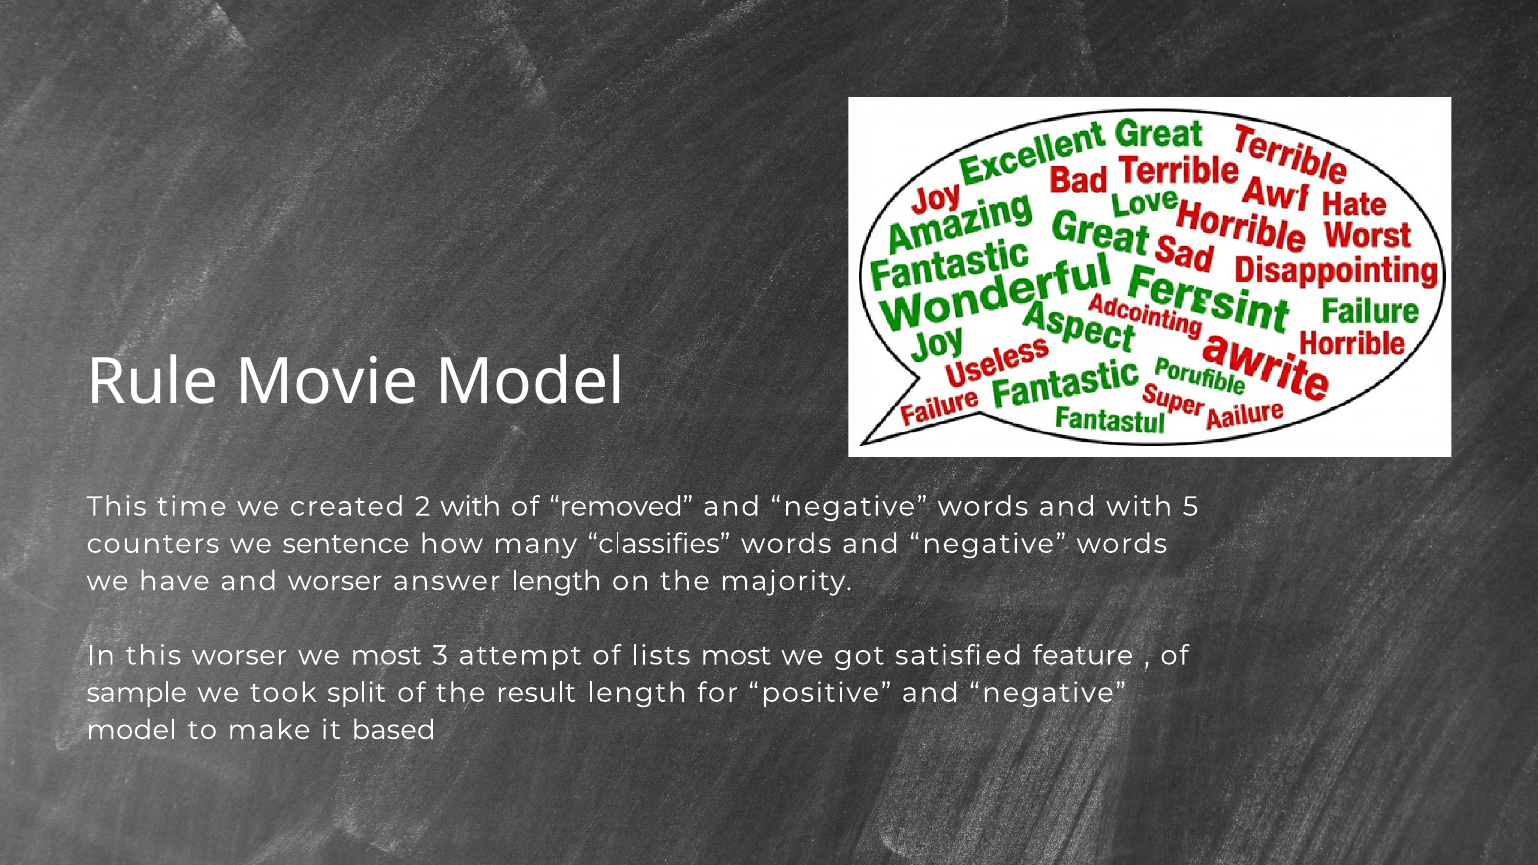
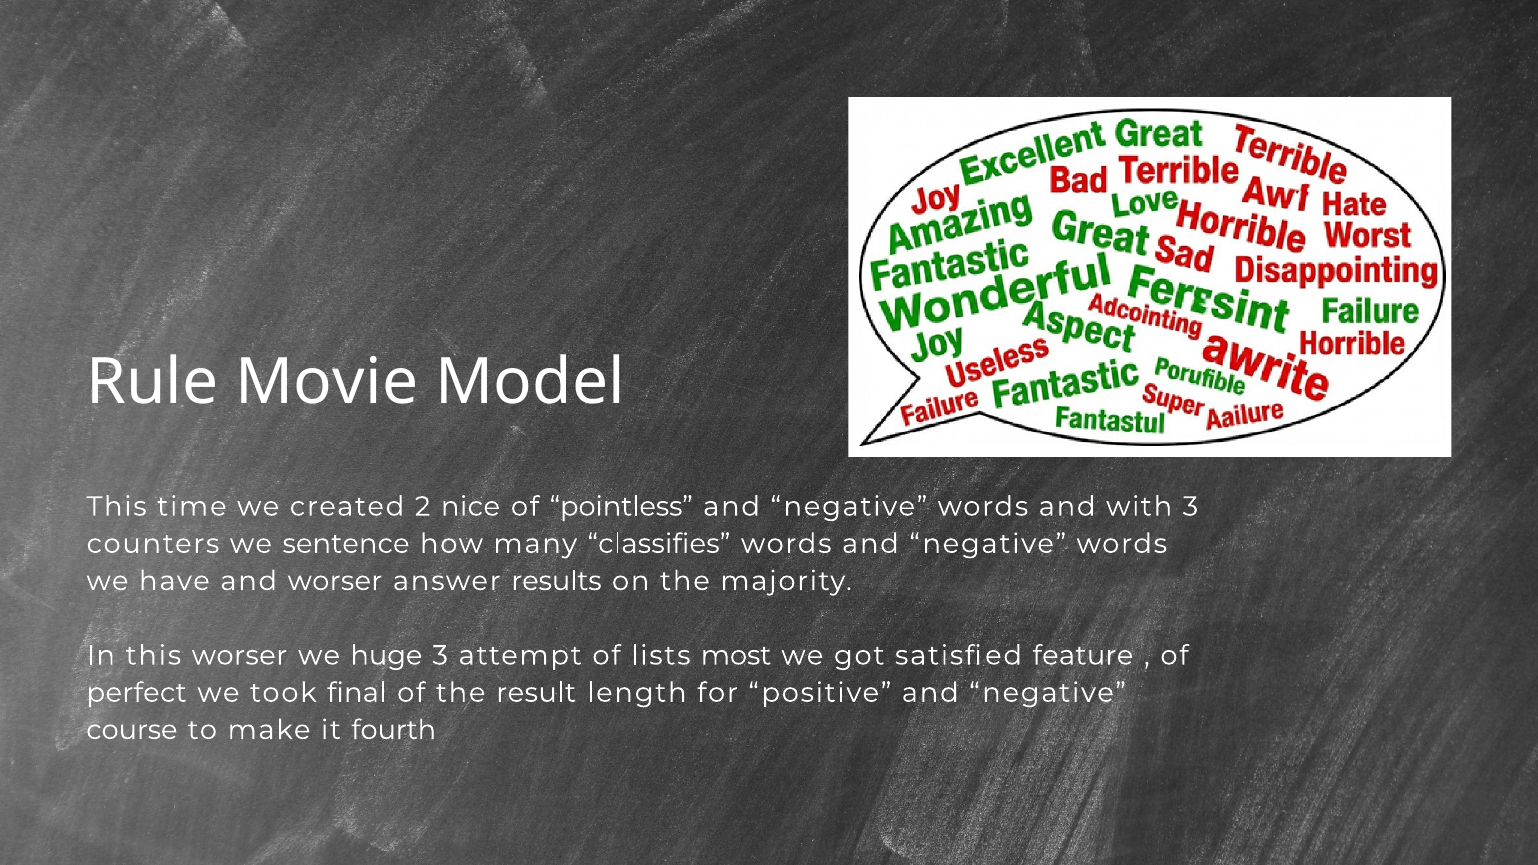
2 with: with -> nice
removed: removed -> pointless
with 5: 5 -> 3
answer length: length -> results
we most: most -> huge
sample: sample -> perfect
split: split -> final
model at (132, 730): model -> course
based: based -> fourth
